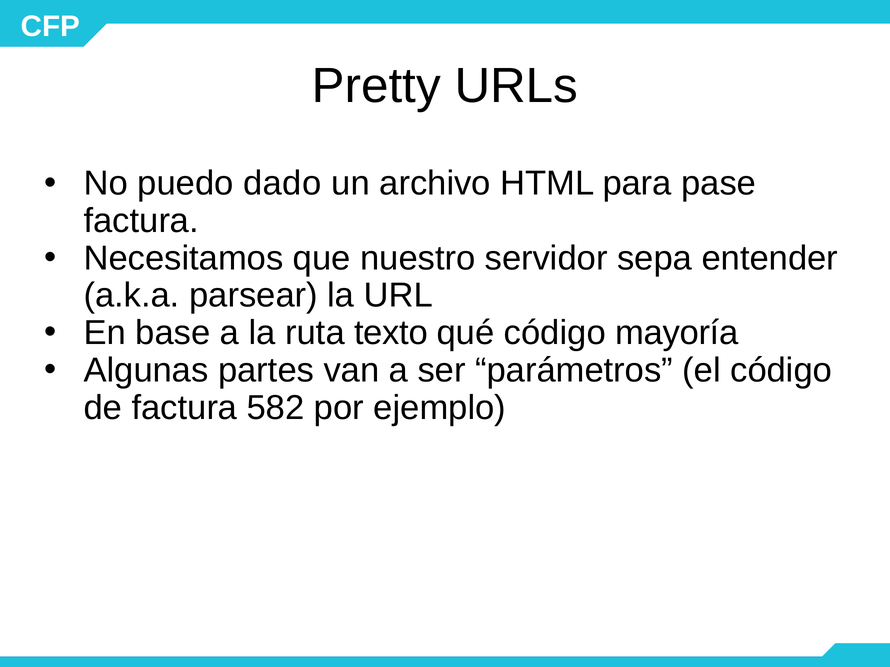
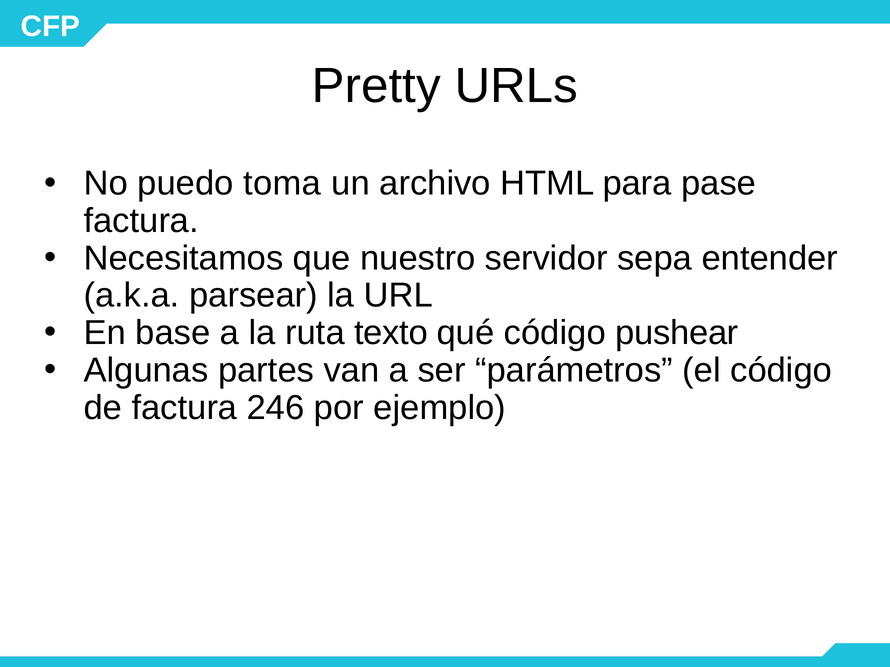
dado: dado -> toma
mayoría: mayoría -> pushear
582: 582 -> 246
